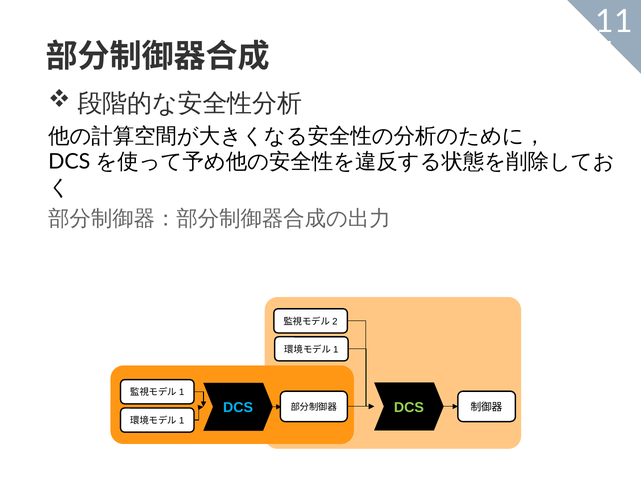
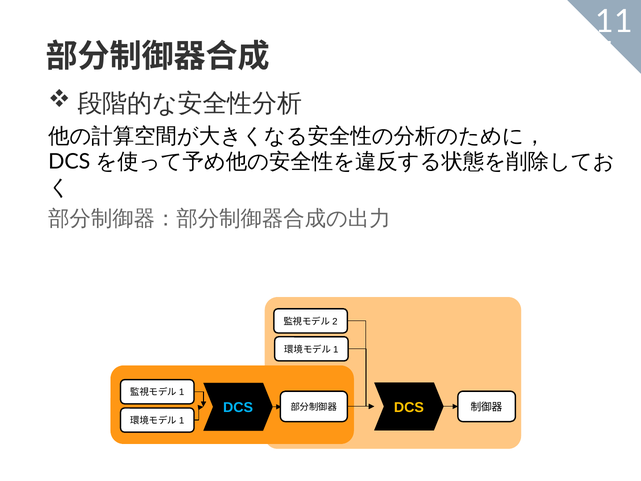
DCS at (409, 407) colour: light green -> yellow
